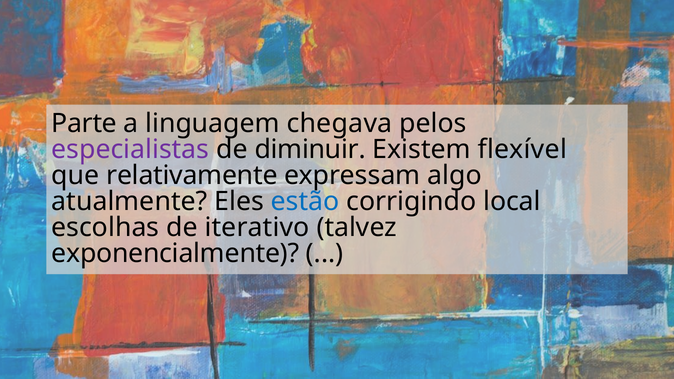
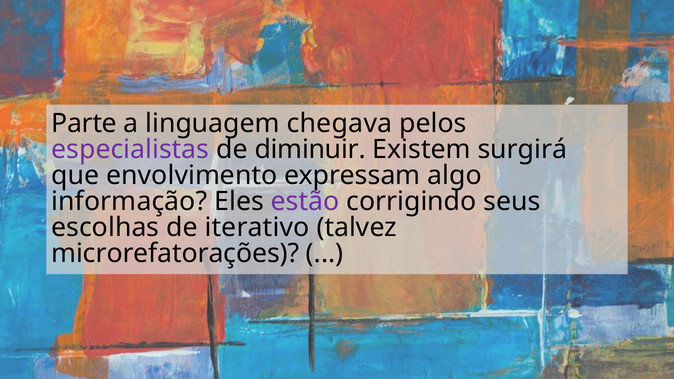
flexível: flexível -> surgirá
relativamente: relativamente -> envolvimento
atualmente: atualmente -> informação
estão colour: blue -> purple
local: local -> seus
exponencialmente: exponencialmente -> microrefatorações
